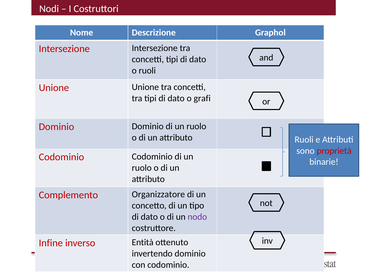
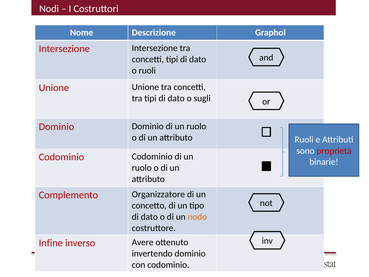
grafi: grafi -> sugli
nodo colour: purple -> orange
Entità: Entità -> Avere
